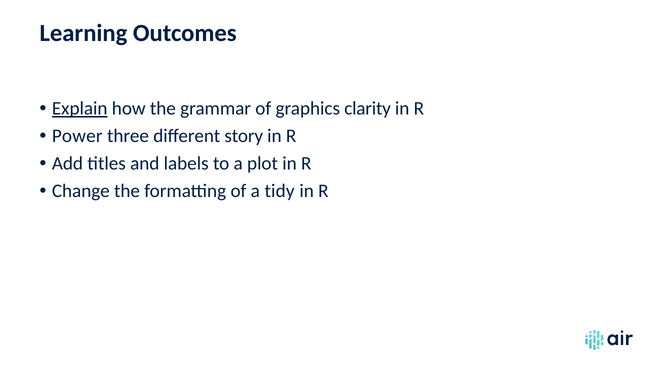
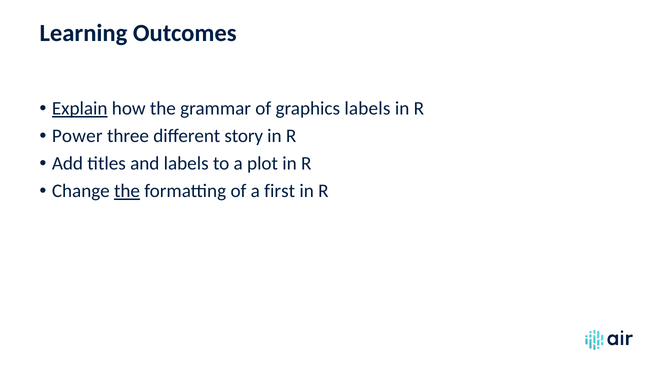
graphics clarity: clarity -> labels
the at (127, 191) underline: none -> present
tidy: tidy -> first
